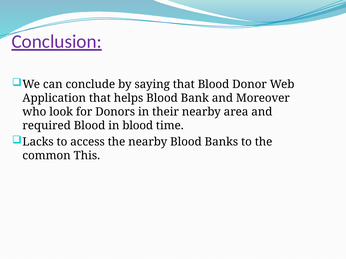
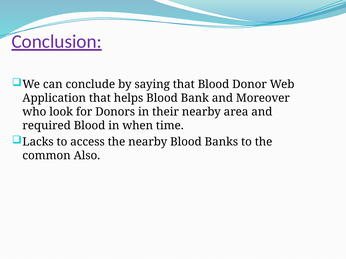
in blood: blood -> when
This: This -> Also
